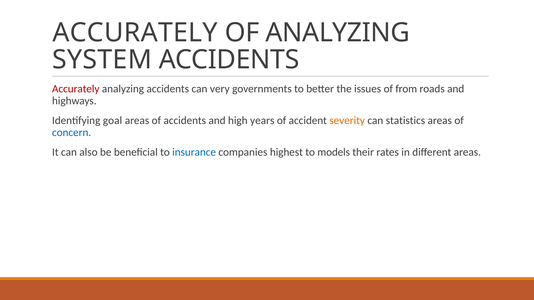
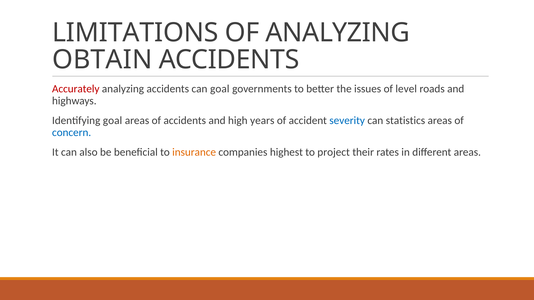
ACCURATELY at (135, 33): ACCURATELY -> LIMITATIONS
SYSTEM: SYSTEM -> OBTAIN
can very: very -> goal
from: from -> level
severity colour: orange -> blue
insurance colour: blue -> orange
models: models -> project
